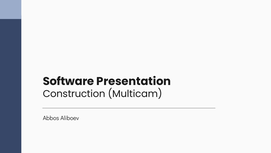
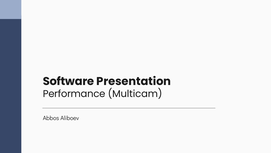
Construction: Construction -> Performance
